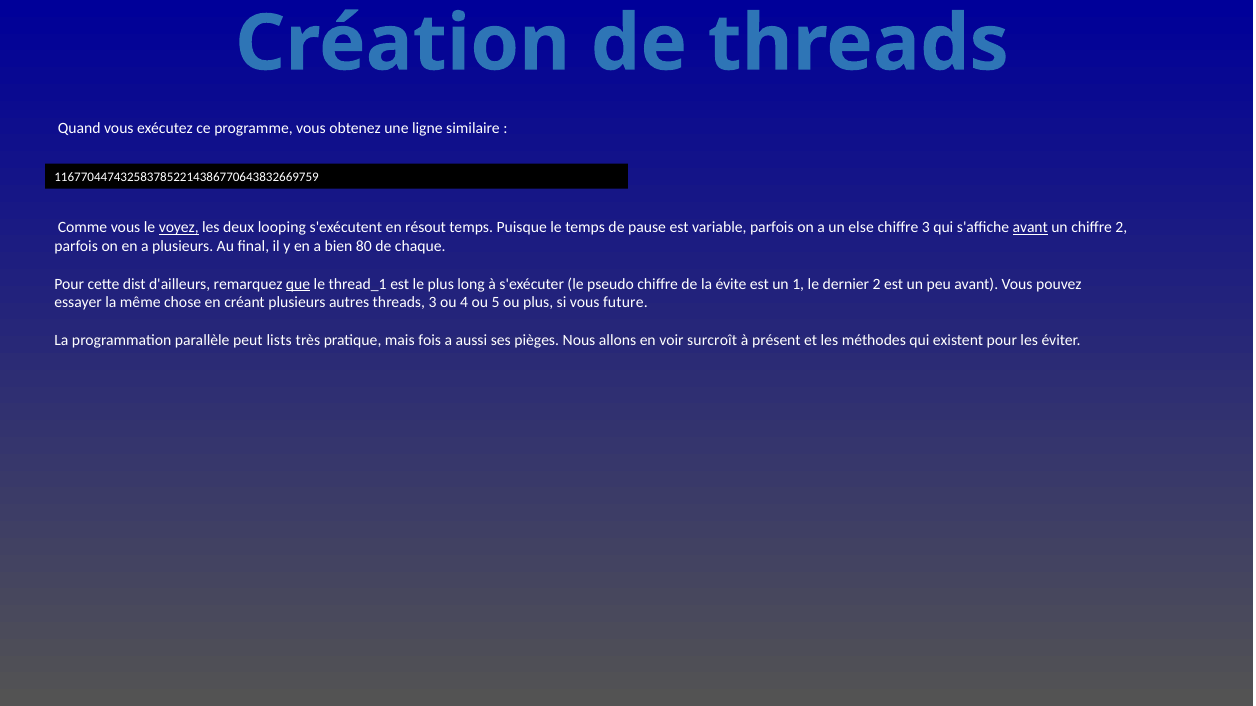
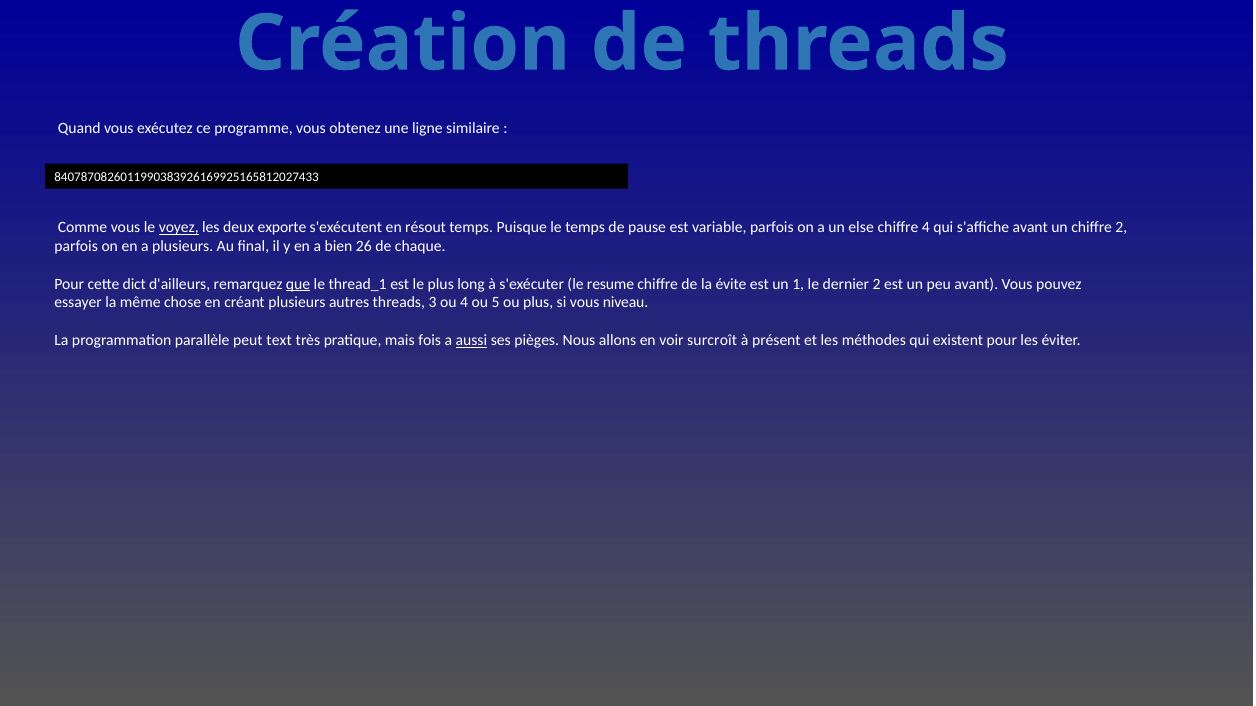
1167704474325837852214386770643832669759: 1167704474325837852214386770643832669759 -> 8407870826011990383926169925165812027433
looping: looping -> exporte
chiffre 3: 3 -> 4
avant at (1030, 228) underline: present -> none
80: 80 -> 26
dist: dist -> dict
pseudo: pseudo -> resume
future: future -> niveau
lists: lists -> text
aussi underline: none -> present
